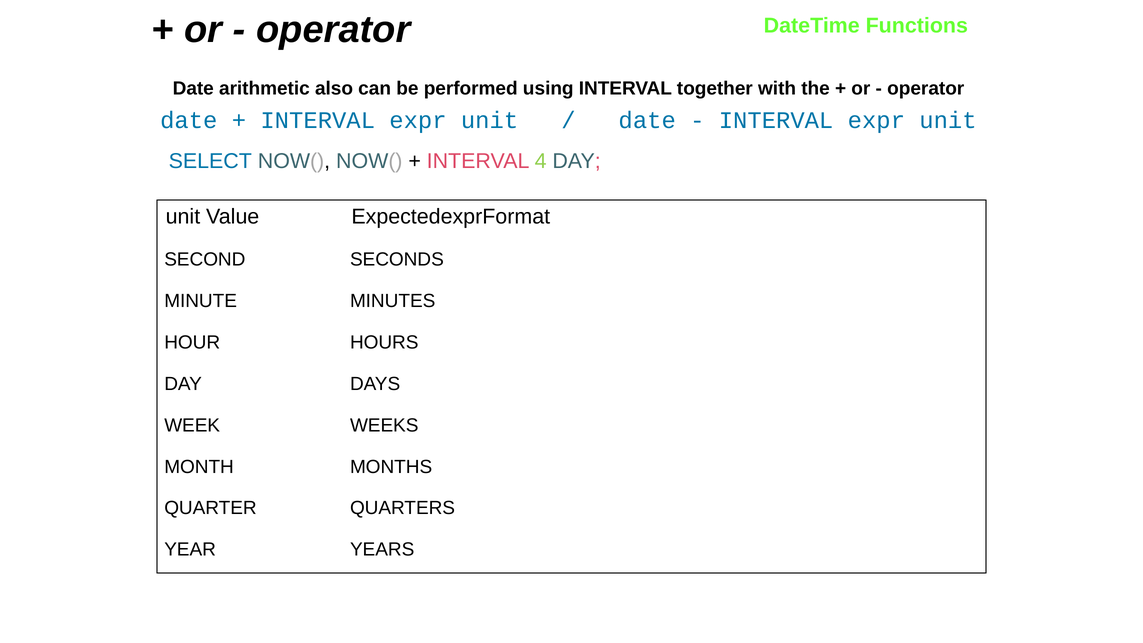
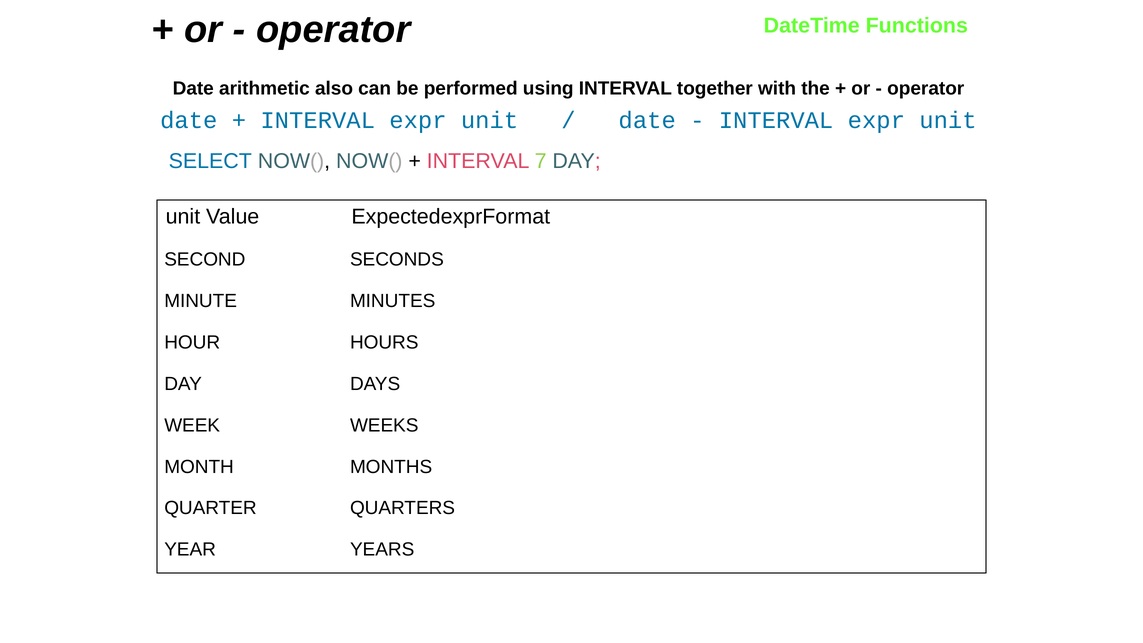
4: 4 -> 7
